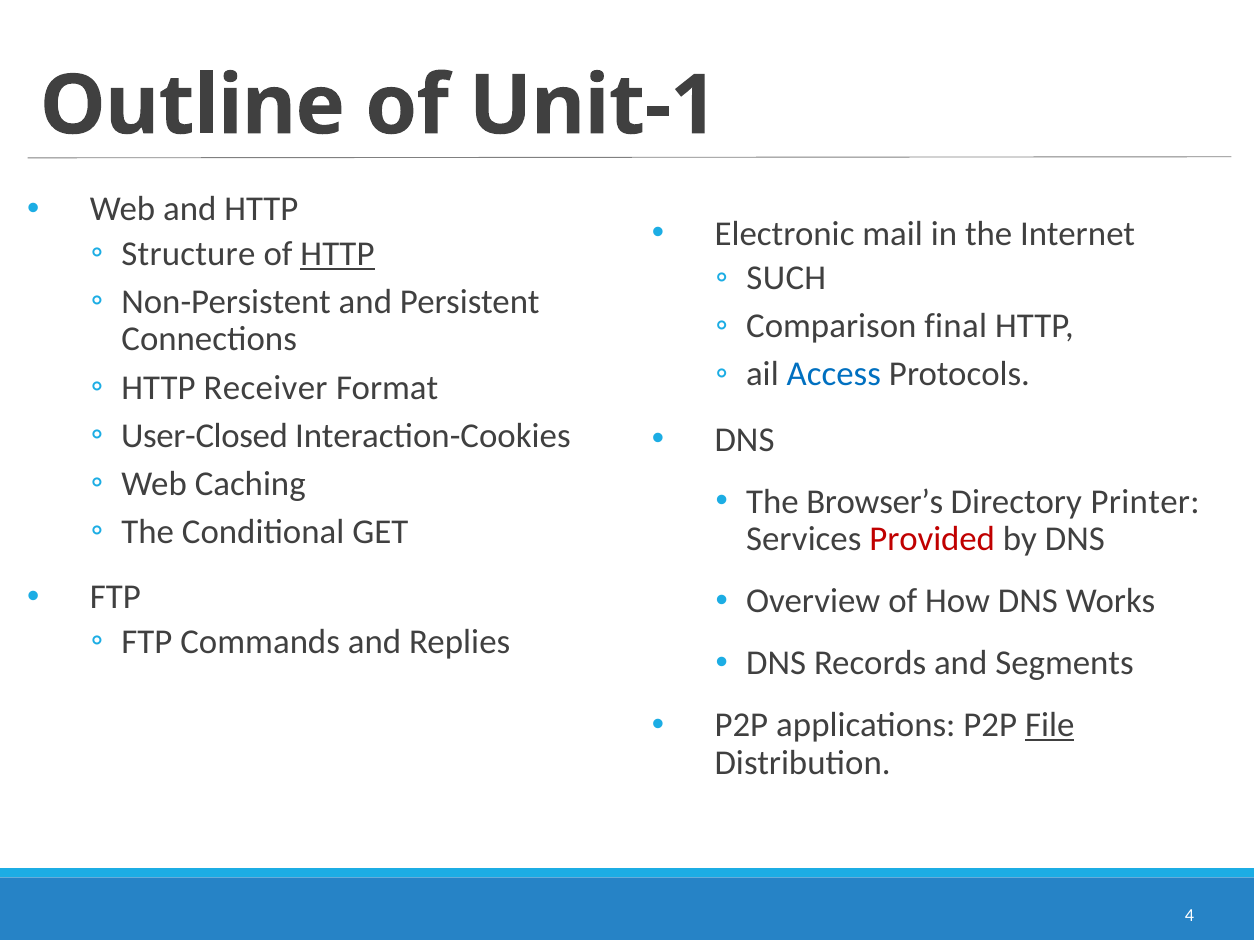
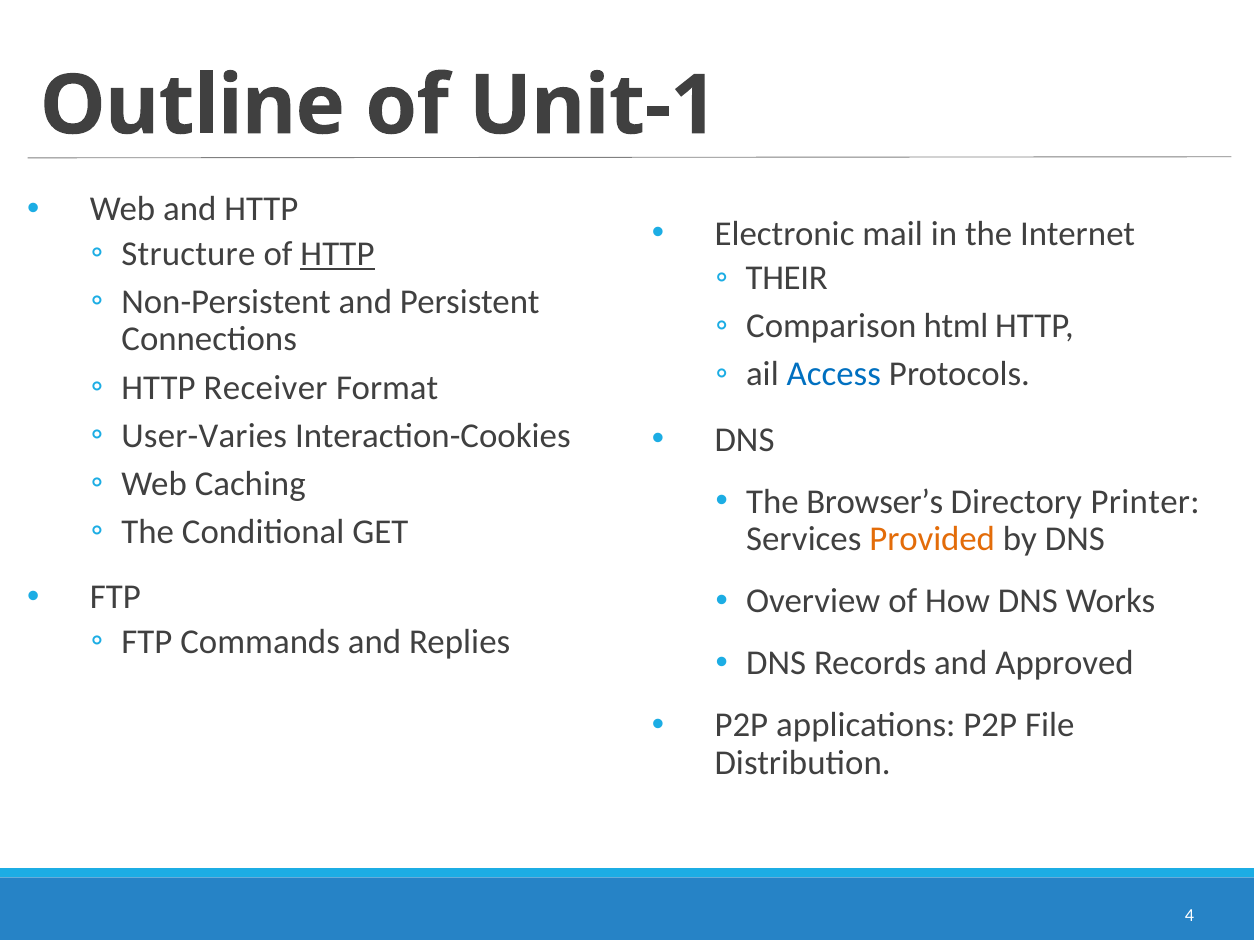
SUCH: SUCH -> THEIR
final: final -> html
User-Closed: User-Closed -> User-Varies
Provided colour: red -> orange
Segments: Segments -> Approved
File underline: present -> none
